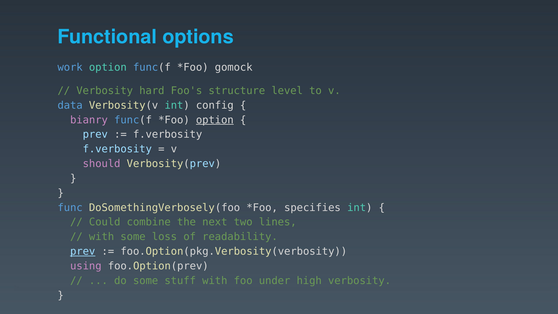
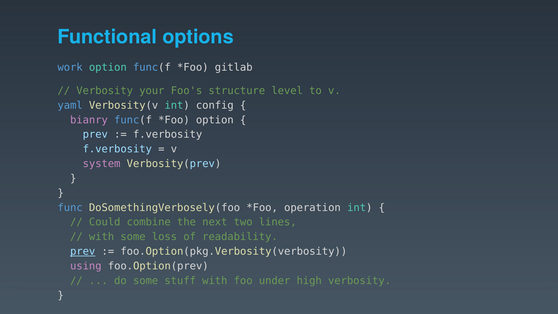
gomock: gomock -> gitlab
hard: hard -> your
data: data -> yaml
option at (215, 120) underline: present -> none
should: should -> system
specifies: specifies -> operation
